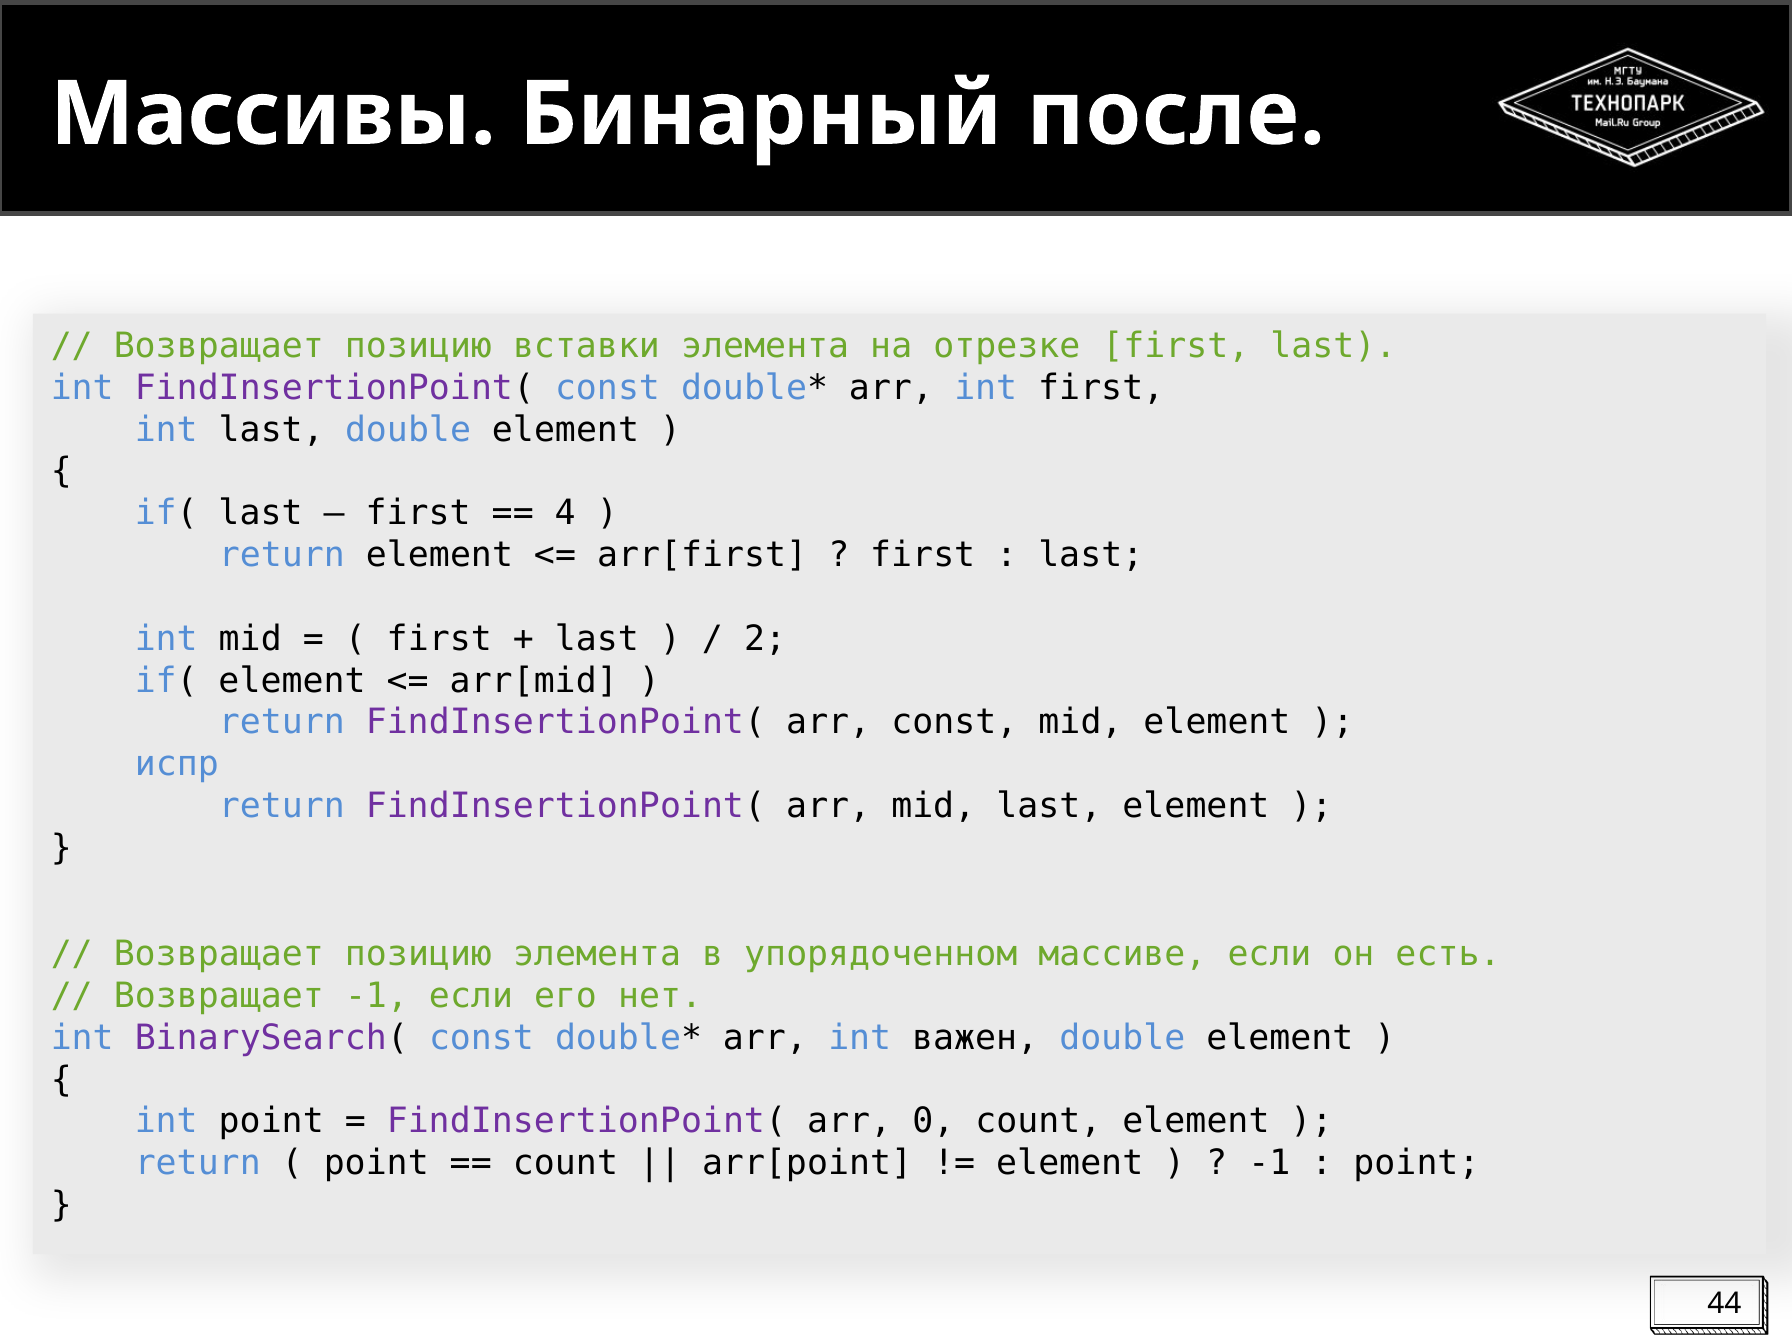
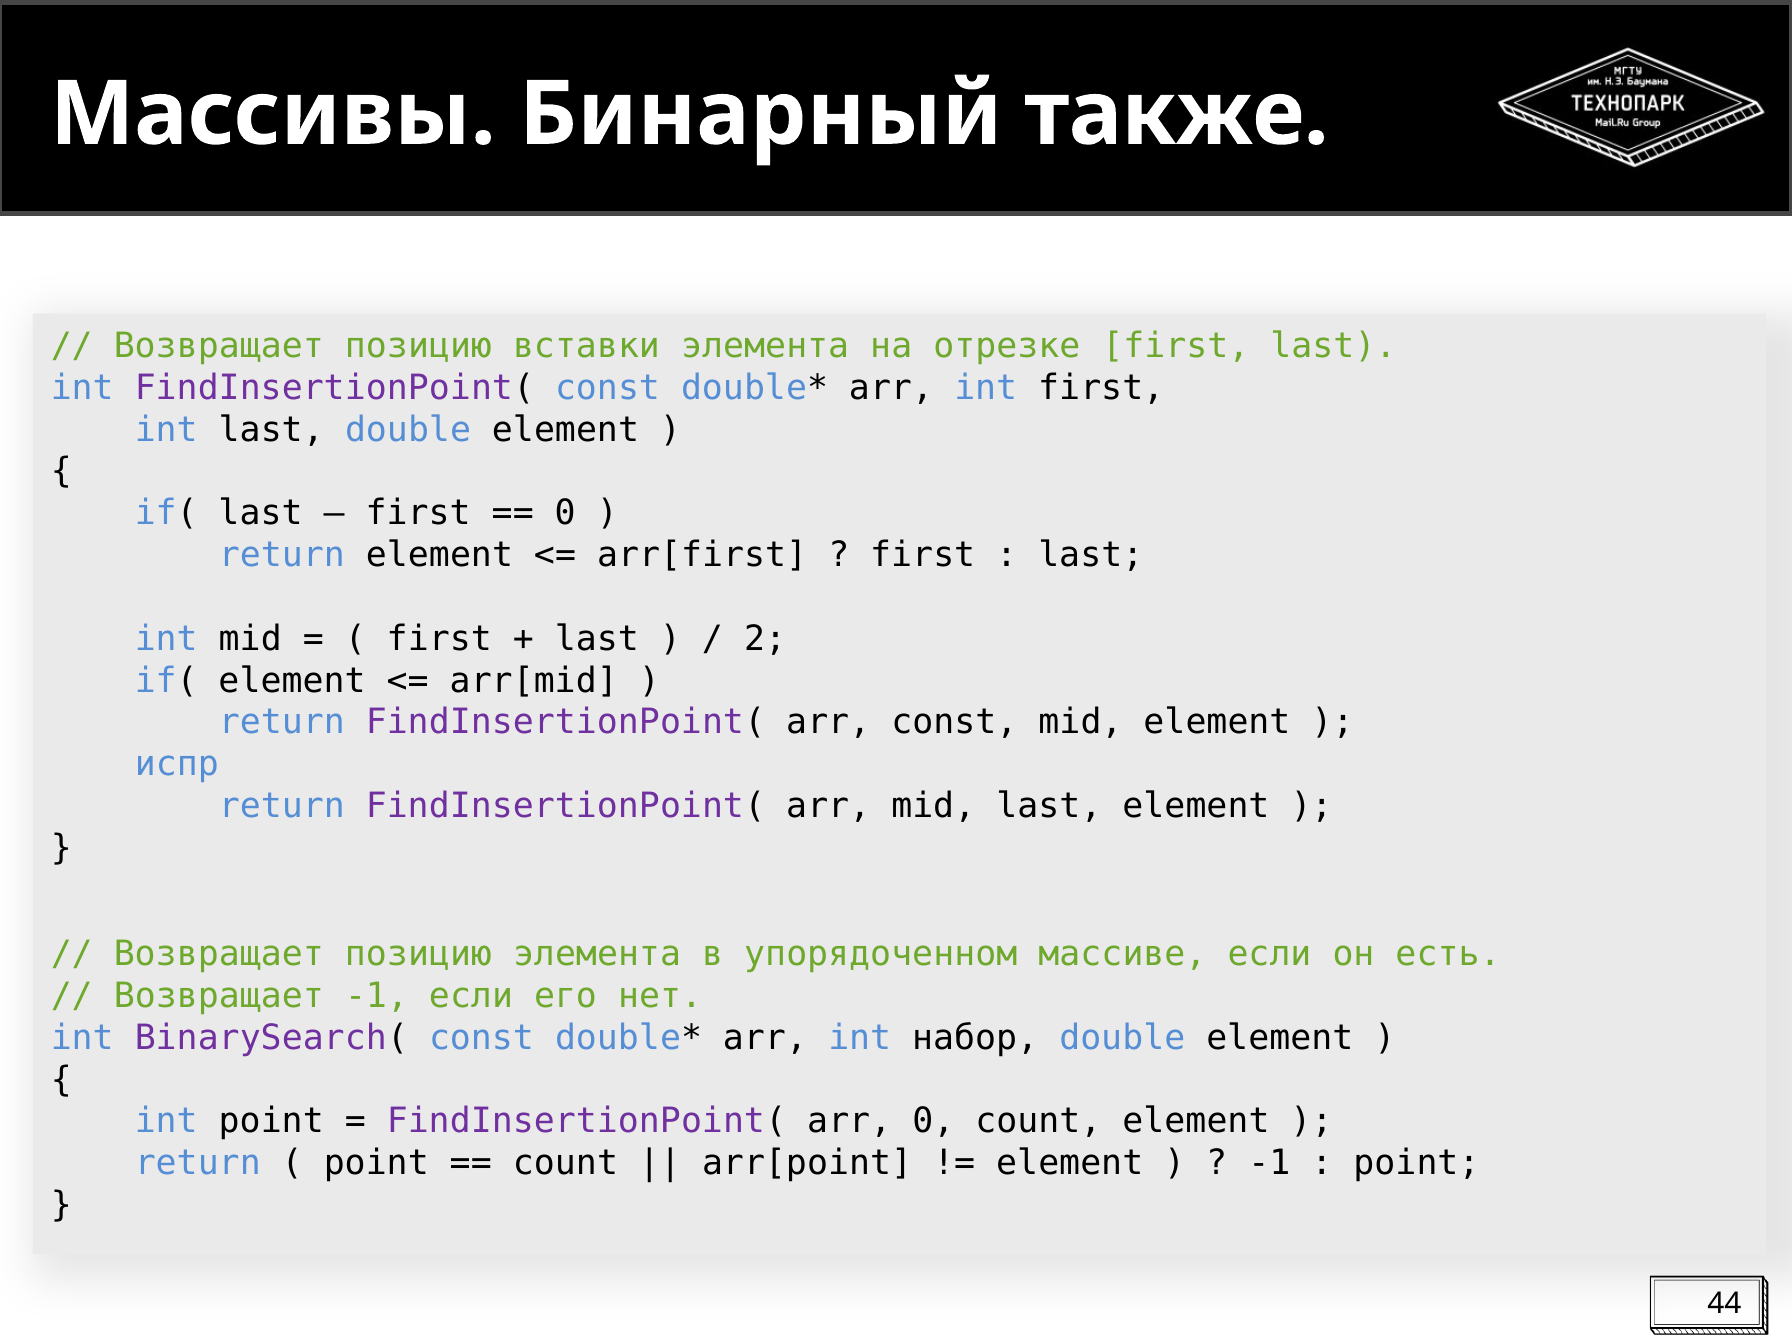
после: после -> также
4 at (565, 513): 4 -> 0
важен: важен -> набор
